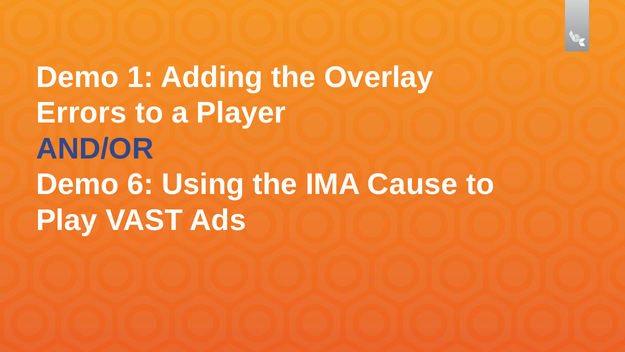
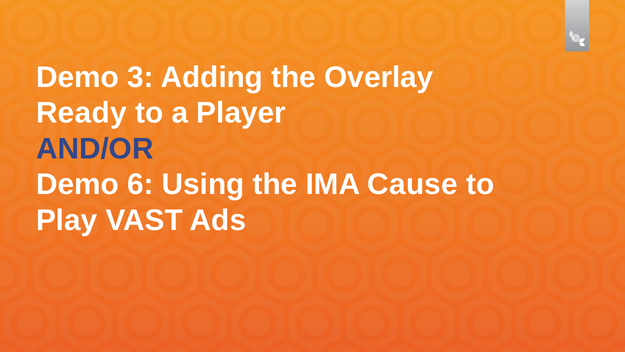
1: 1 -> 3
Errors: Errors -> Ready
